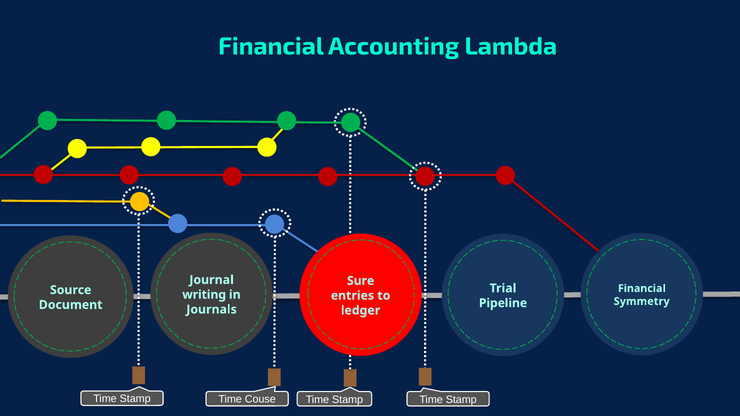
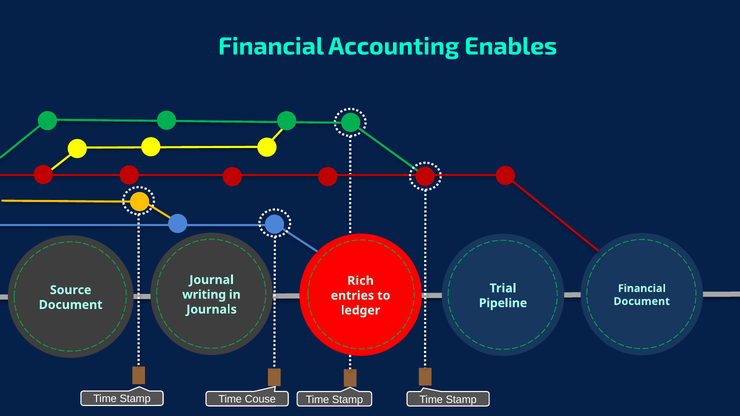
Lambda: Lambda -> Enables
Sure: Sure -> Rich
Symmetry at (642, 302): Symmetry -> Document
